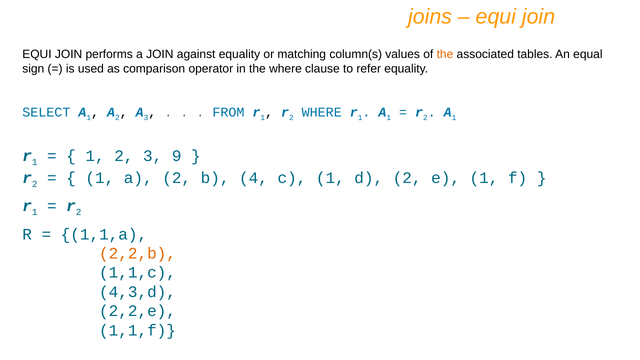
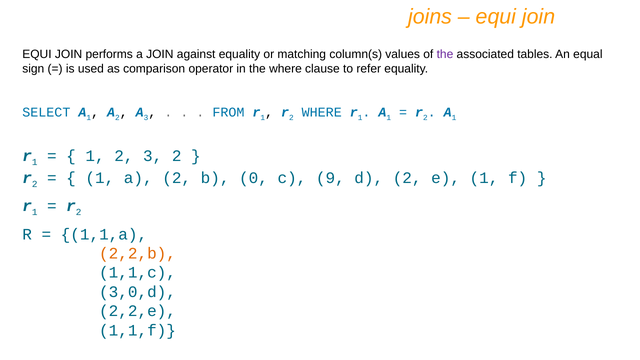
the at (445, 54) colour: orange -> purple
3 9: 9 -> 2
4: 4 -> 0
c 1: 1 -> 9
4,3,d: 4,3,d -> 3,0,d
